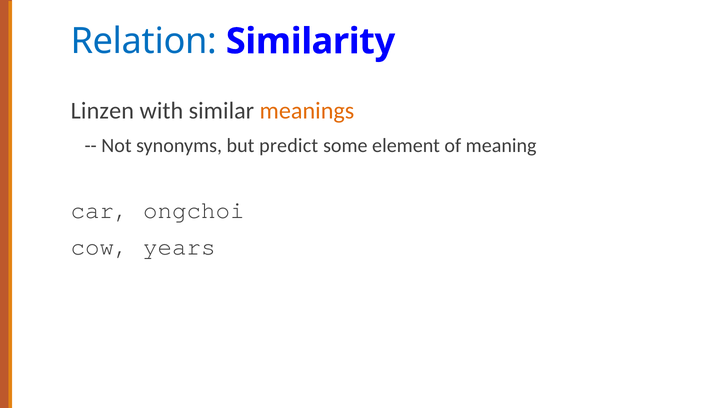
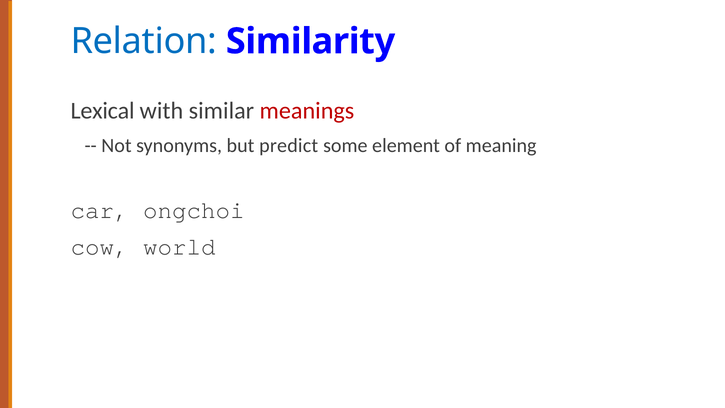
Linzen: Linzen -> Lexical
meanings colour: orange -> red
years: years -> world
